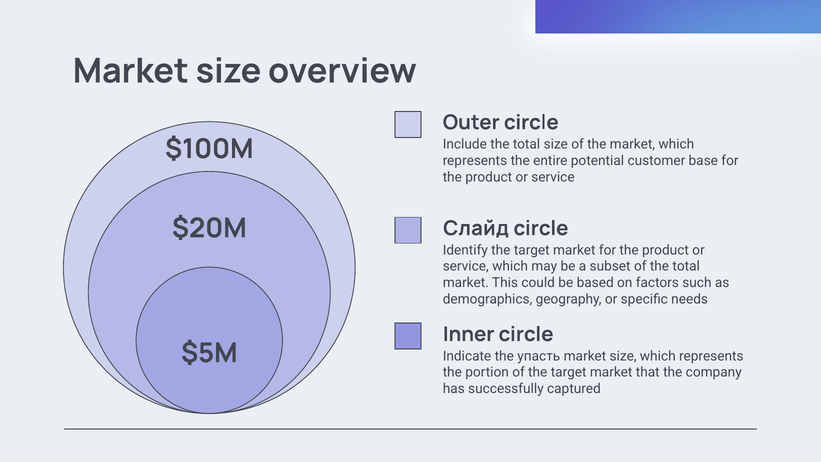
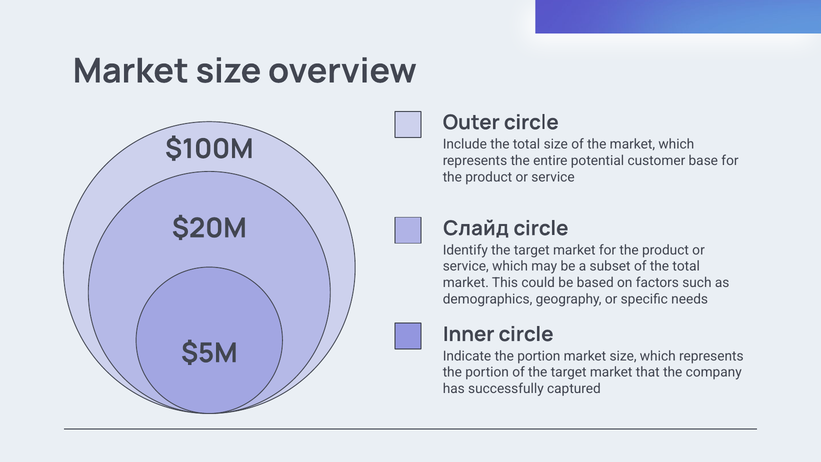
Indicate the упасть: упасть -> portion
